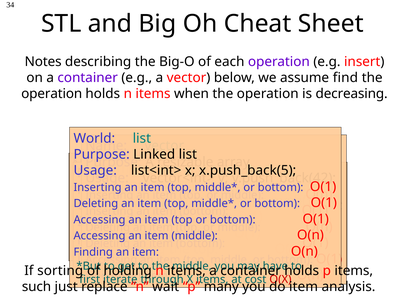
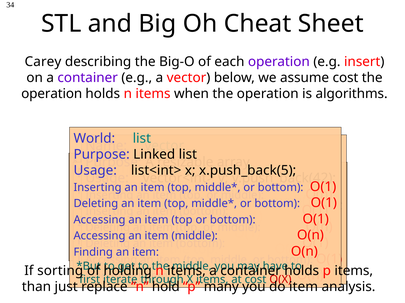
Notes: Notes -> Carey
assume find: find -> cost
decreasing: decreasing -> algorithms
such: such -> than
wait: wait -> hold
